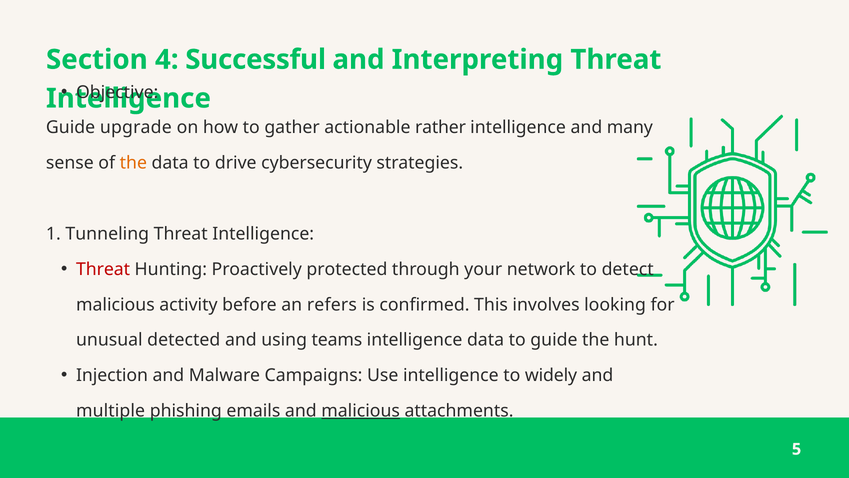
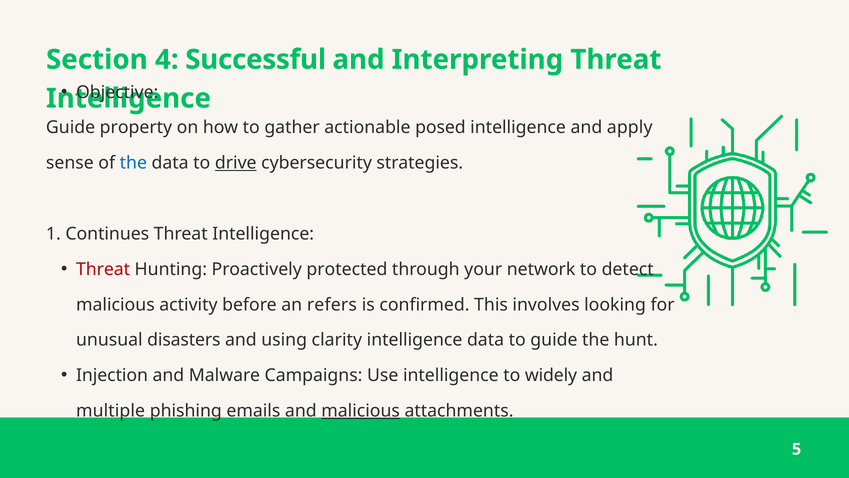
upgrade: upgrade -> property
rather: rather -> posed
many: many -> apply
the at (133, 163) colour: orange -> blue
drive underline: none -> present
Tunneling: Tunneling -> Continues
detected: detected -> disasters
teams: teams -> clarity
